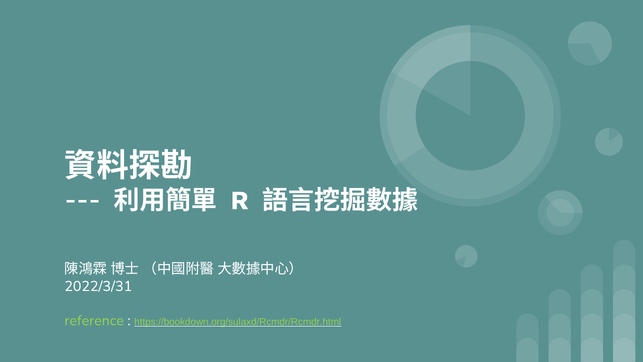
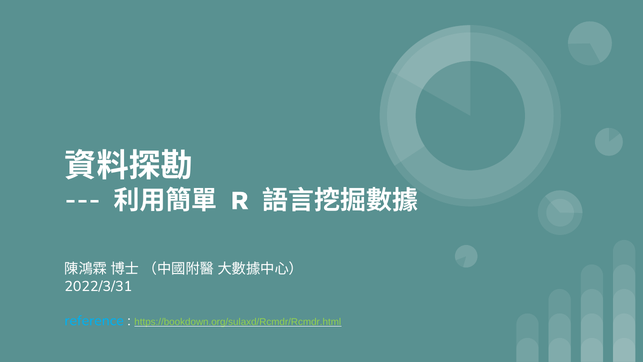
reference colour: light green -> light blue
